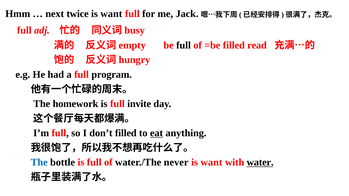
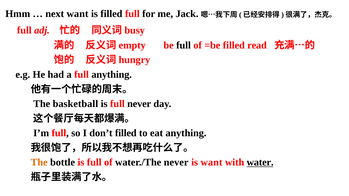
next twice: twice -> want
want at (111, 14): want -> filled
full program: program -> anything
homework: homework -> basketball
full invite: invite -> never
eat underline: present -> none
The at (39, 163) colour: blue -> orange
